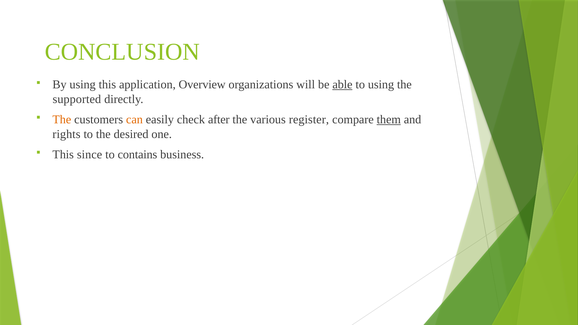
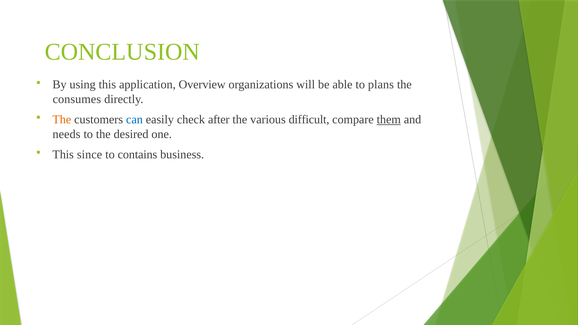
able underline: present -> none
to using: using -> plans
supported: supported -> consumes
can colour: orange -> blue
register: register -> difficult
rights: rights -> needs
